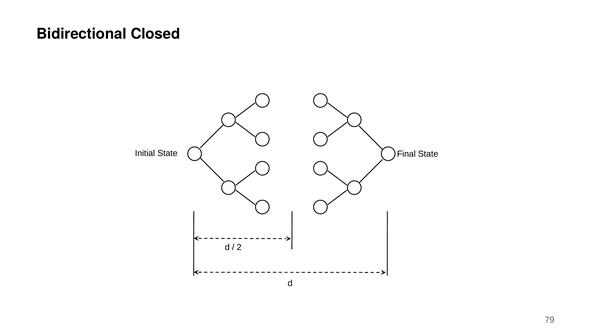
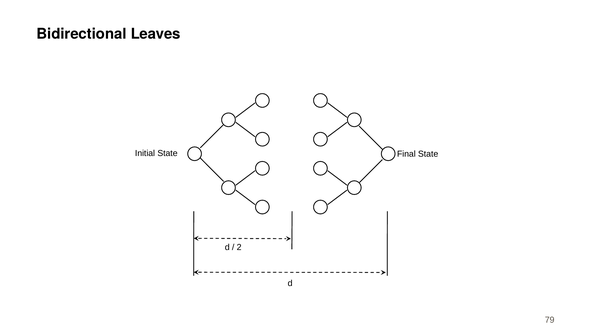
Closed: Closed -> Leaves
